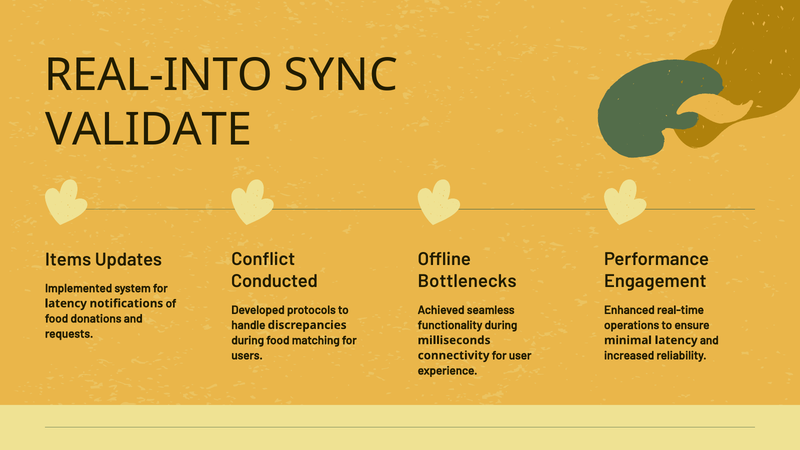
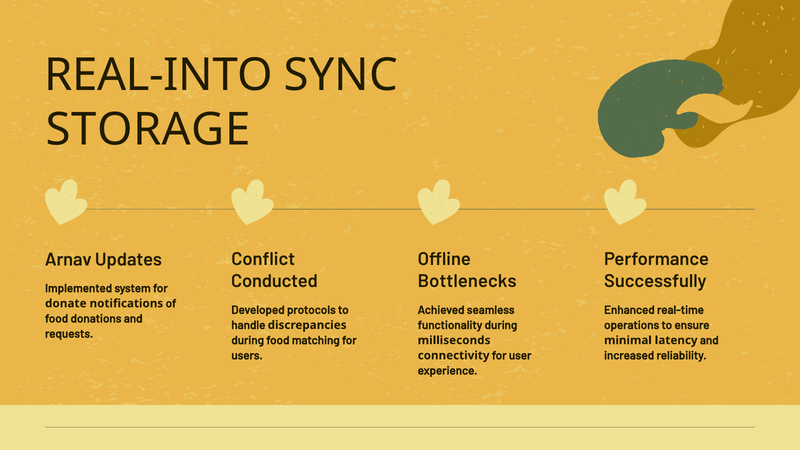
VALIDATE: VALIDATE -> STORAGE
Items: Items -> Arnav
Engagement: Engagement -> Successfully
latency at (66, 303): latency -> donate
